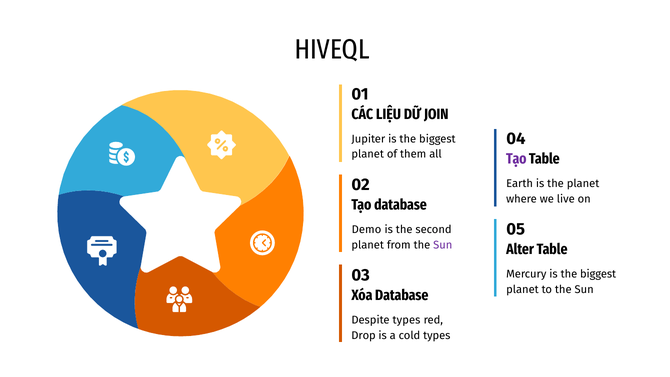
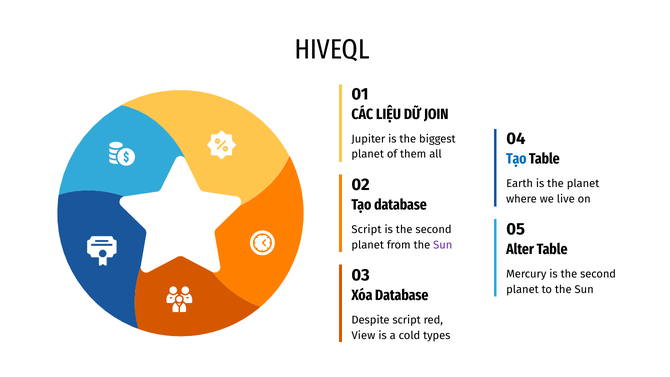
Tạo at (516, 159) colour: purple -> blue
Demo at (366, 229): Demo -> Script
Mercury is the biggest: biggest -> second
Despite types: types -> script
Drop: Drop -> View
